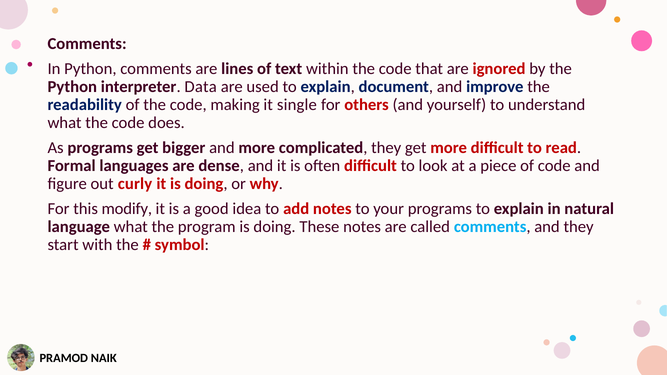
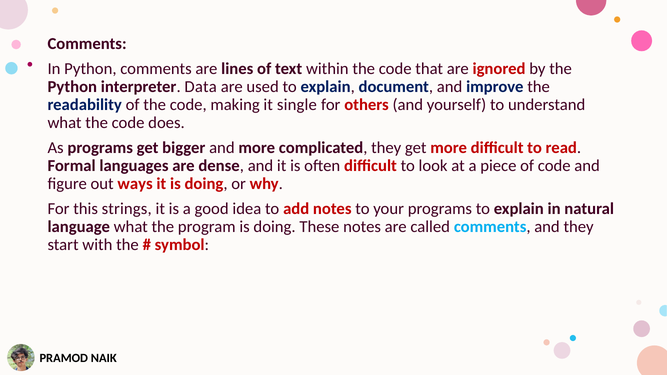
curly: curly -> ways
modify: modify -> strings
